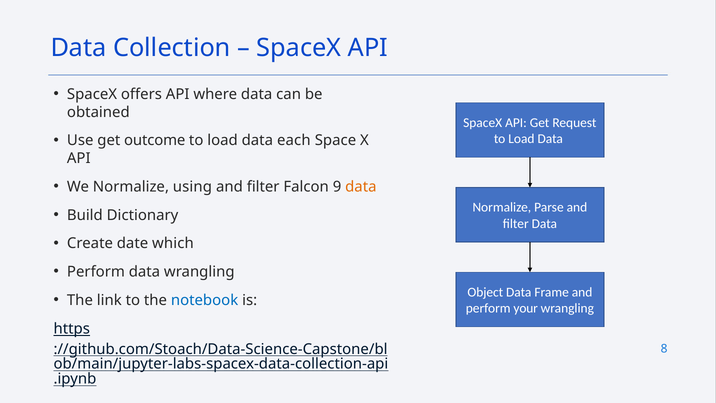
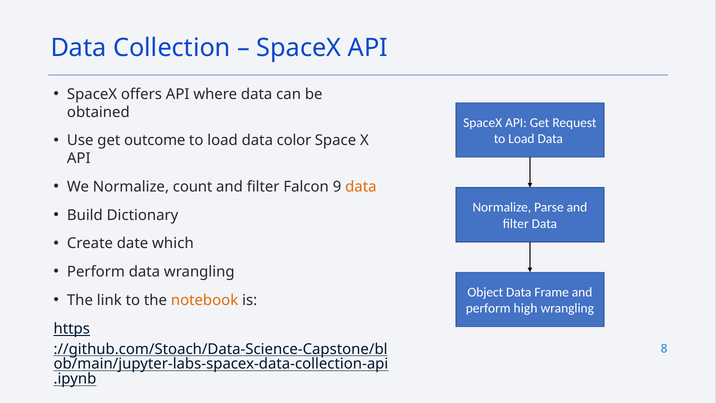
each: each -> color
using: using -> count
notebook colour: blue -> orange
your: your -> high
